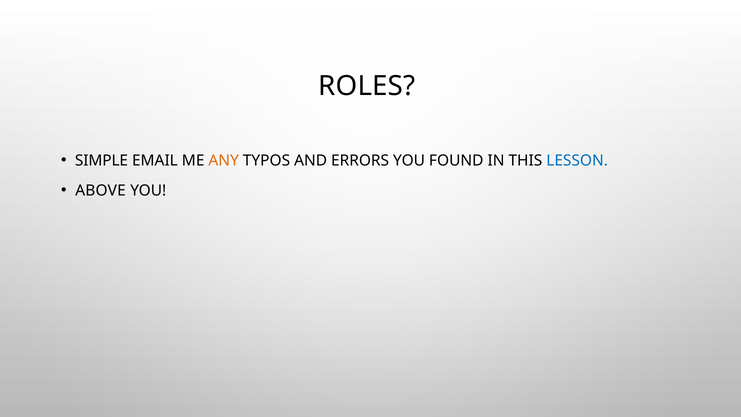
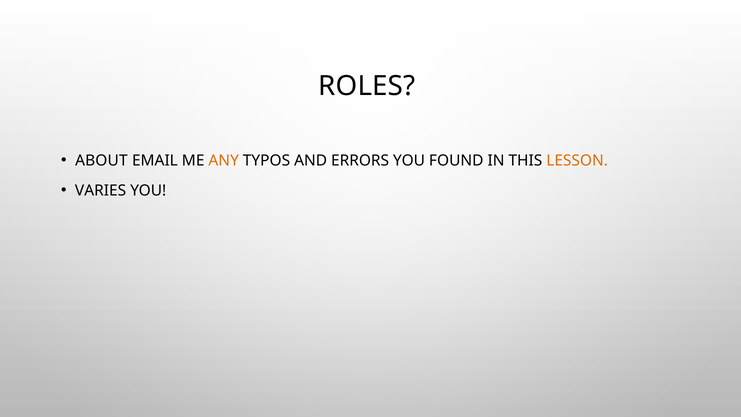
SIMPLE: SIMPLE -> ABOUT
LESSON colour: blue -> orange
ABOVE: ABOVE -> VARIES
